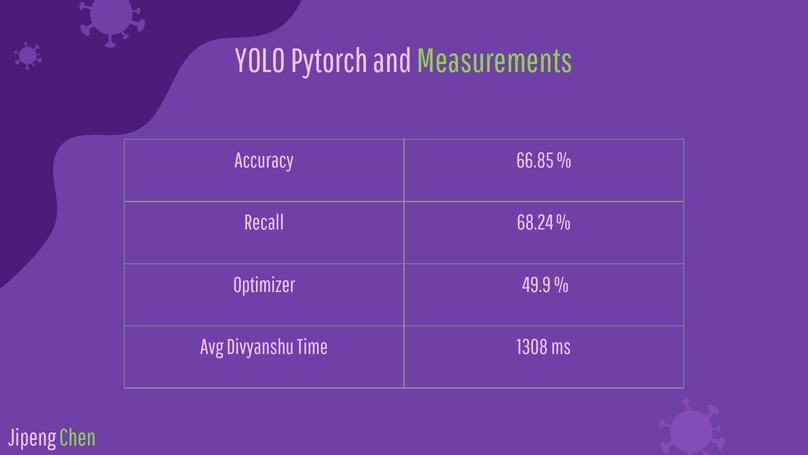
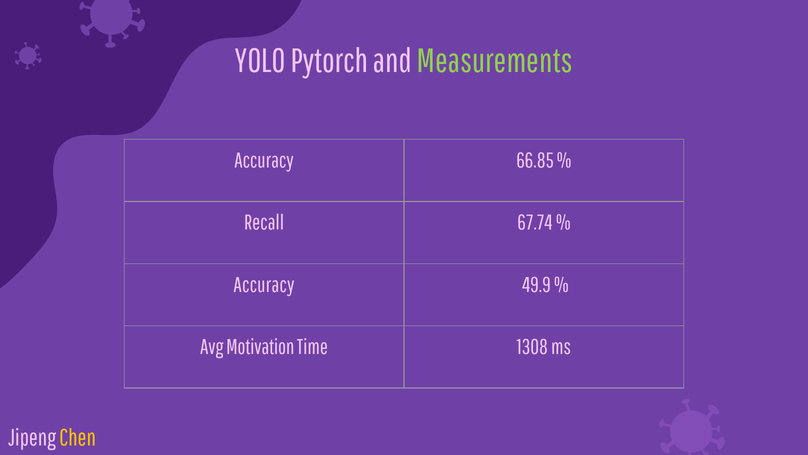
68.24: 68.24 -> 67.74
Optimizer at (264, 285): Optimizer -> Accuracy
Divyanshu: Divyanshu -> Motivation
Chen colour: light green -> yellow
